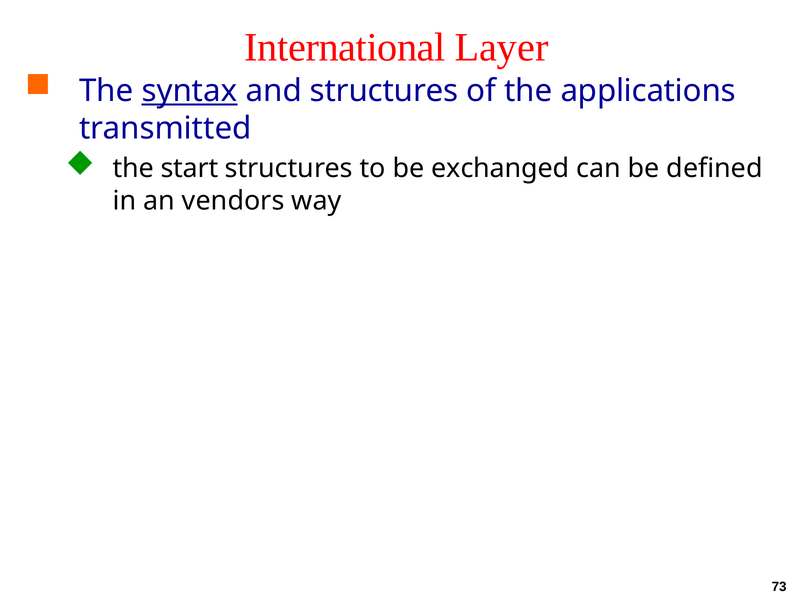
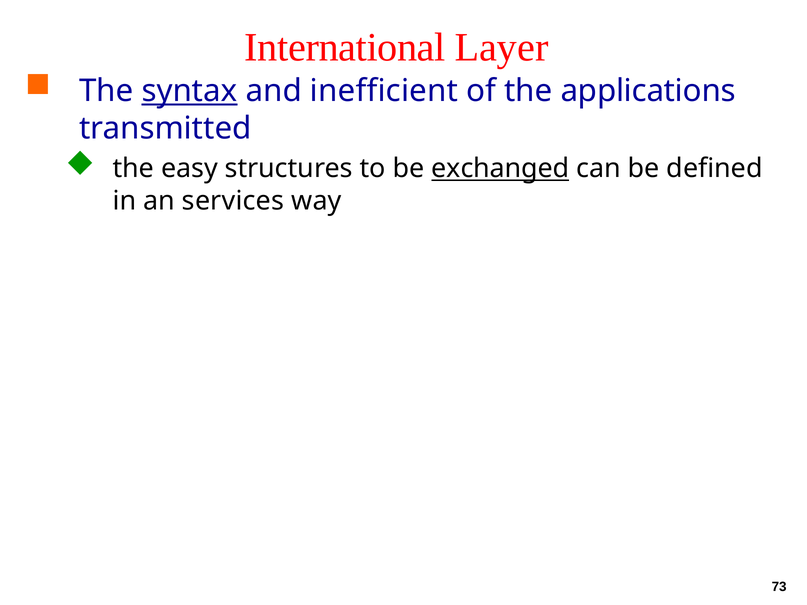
and structures: structures -> inefficient
start: start -> easy
exchanged underline: none -> present
vendors: vendors -> services
